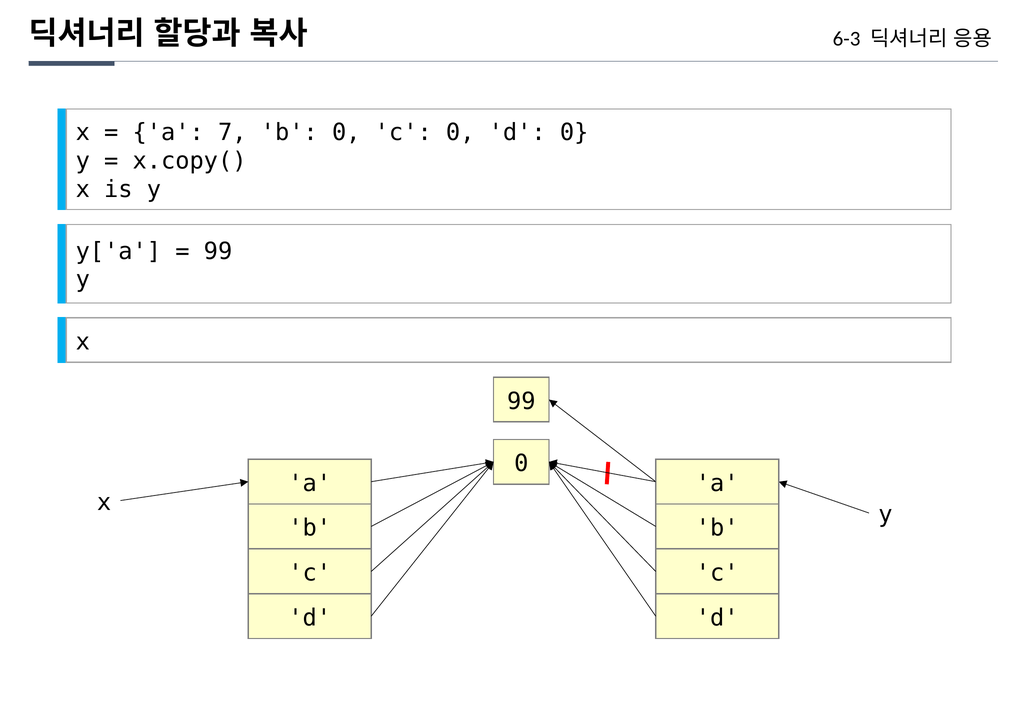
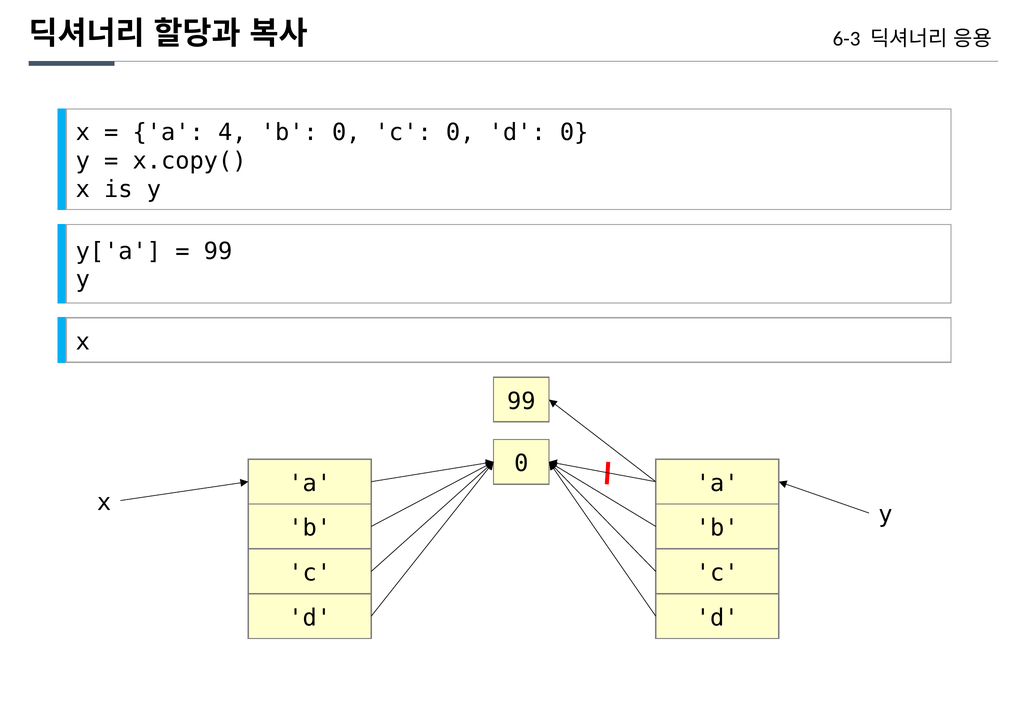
7: 7 -> 4
